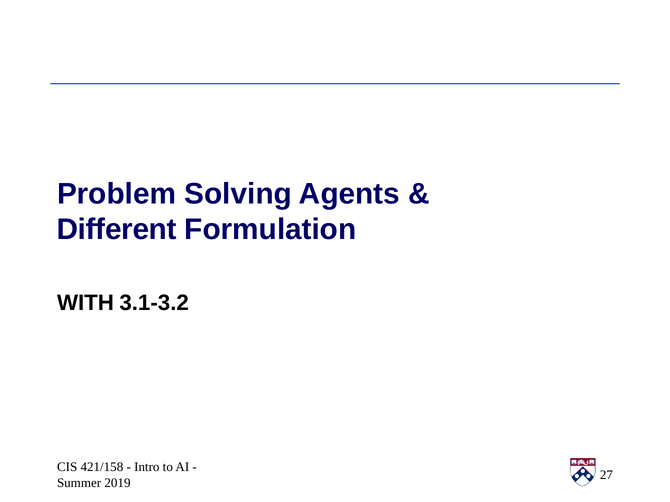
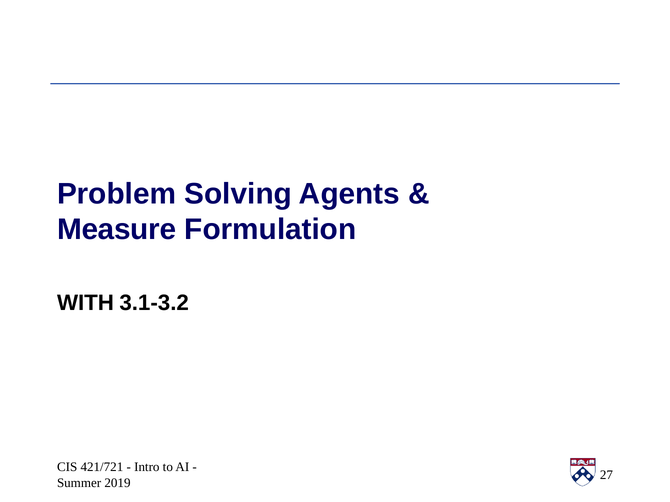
Different: Different -> Measure
421/158: 421/158 -> 421/721
